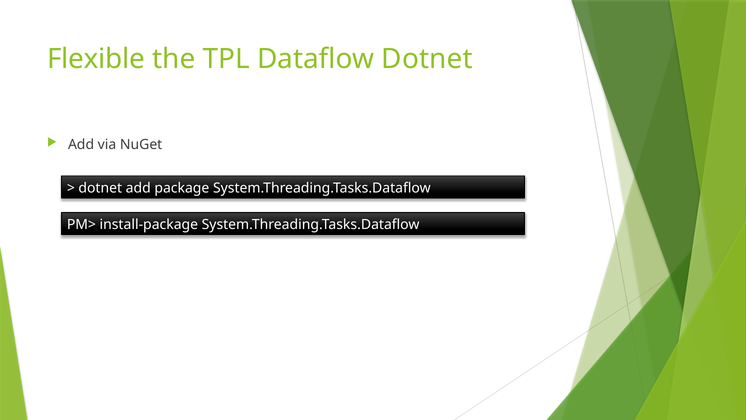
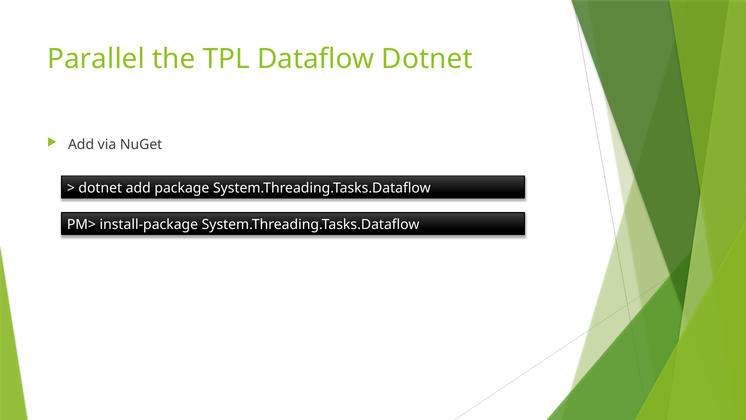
Flexible: Flexible -> Parallel
